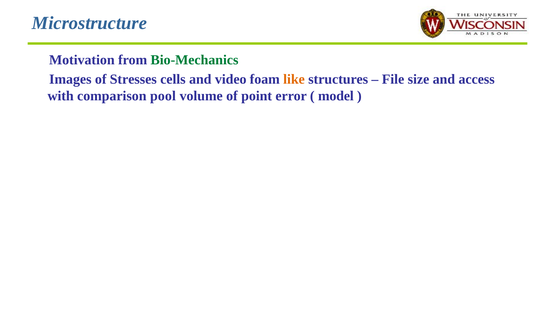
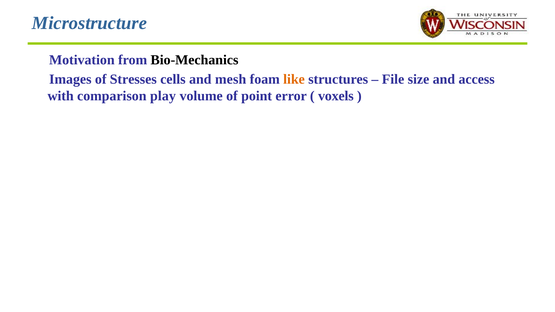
Bio-Mechanics colour: green -> black
video: video -> mesh
pool: pool -> play
model: model -> voxels
